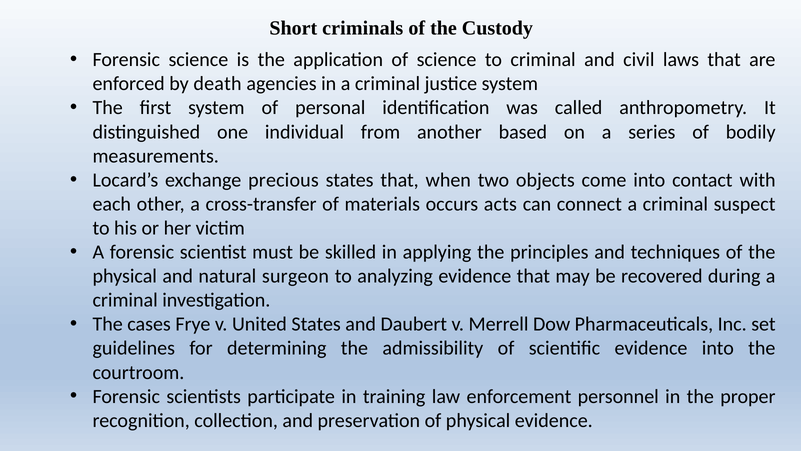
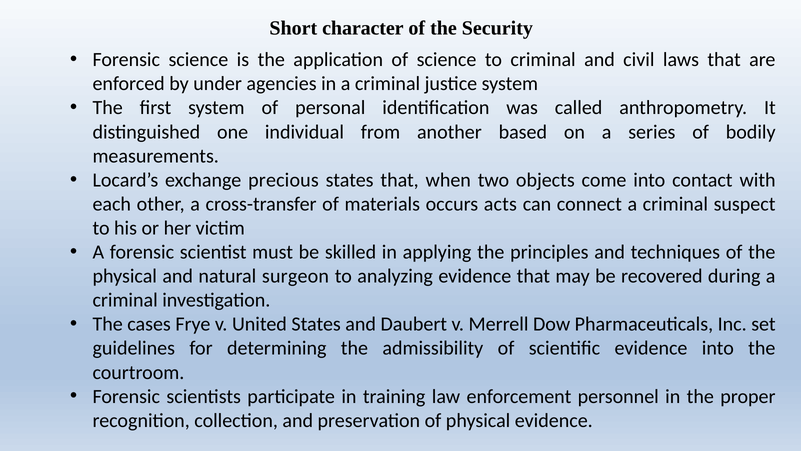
criminals: criminals -> character
Custody: Custody -> Security
death: death -> under
